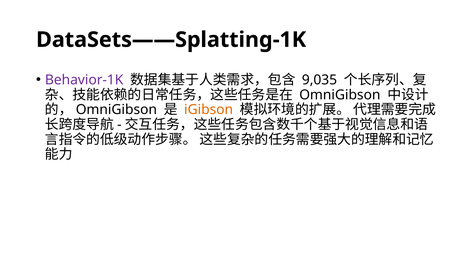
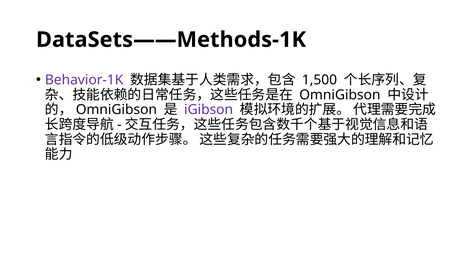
DataSets——Splatting-1K: DataSets——Splatting-1K -> DataSets——Methods-1K
9,035: 9,035 -> 1,500
iGibson colour: orange -> purple
